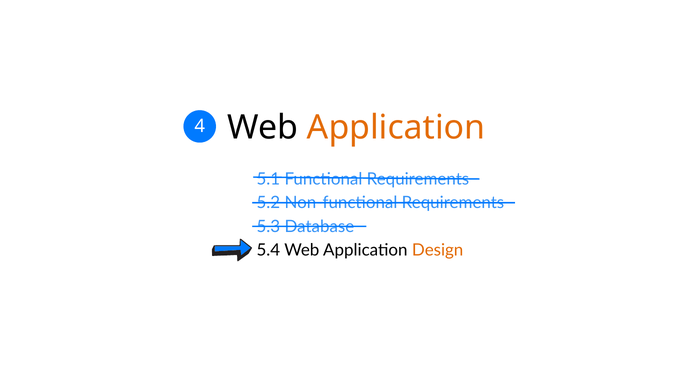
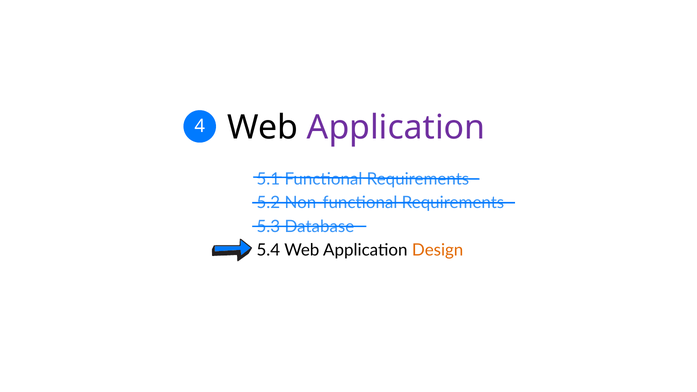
Application at (396, 128) colour: orange -> purple
